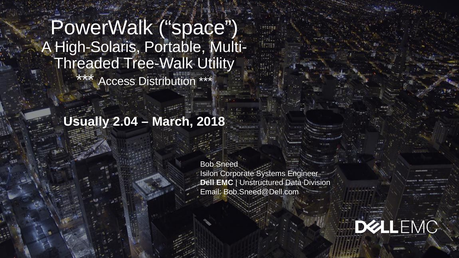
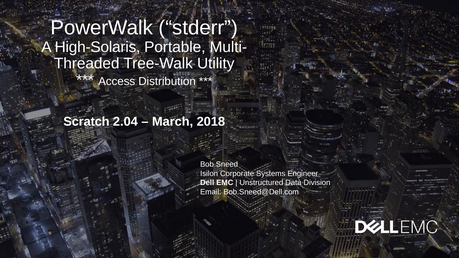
space: space -> stderr
Usually: Usually -> Scratch
